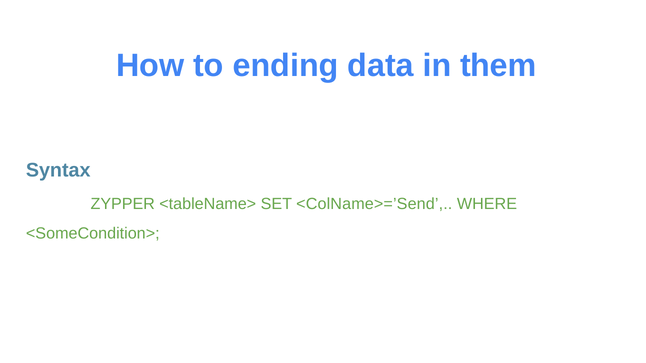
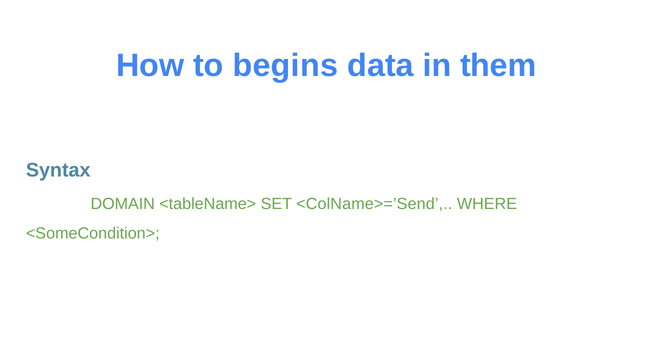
ending: ending -> begins
ZYPPER: ZYPPER -> DOMAIN
